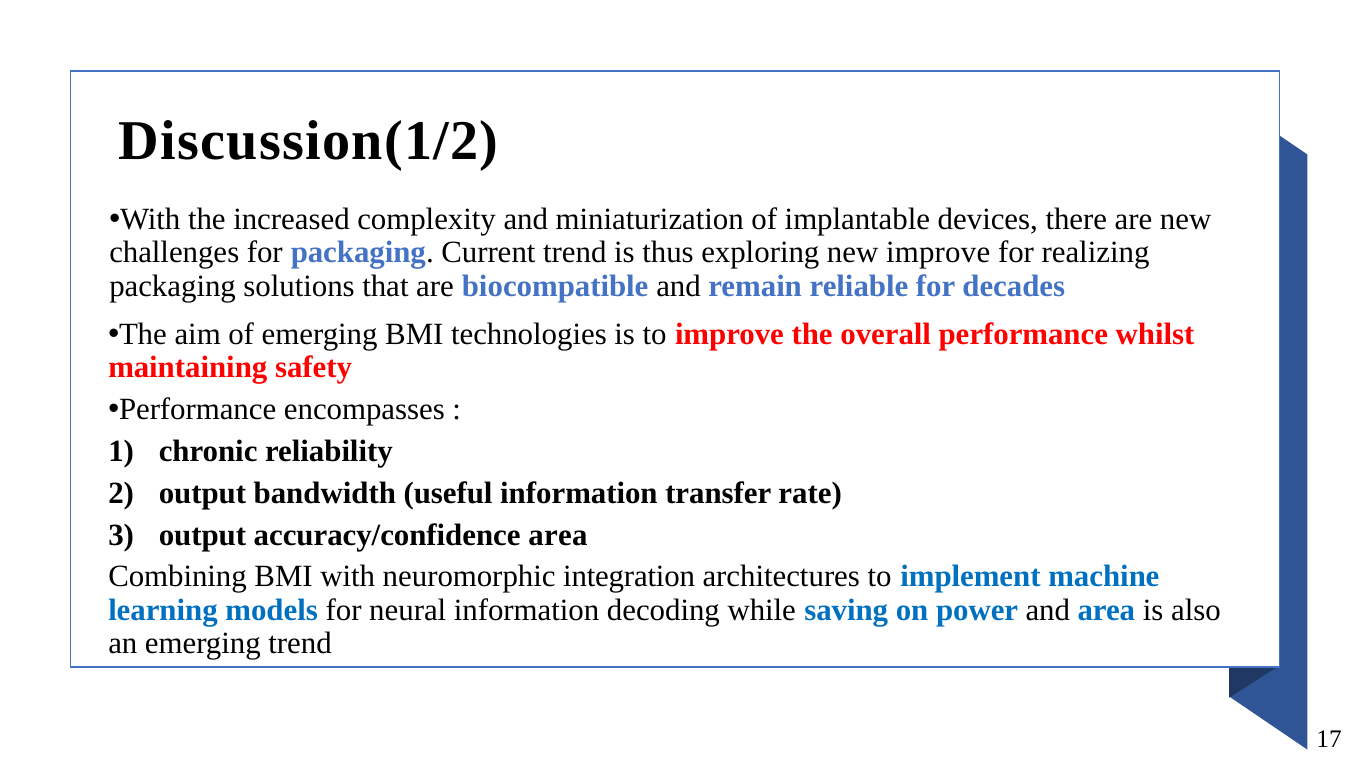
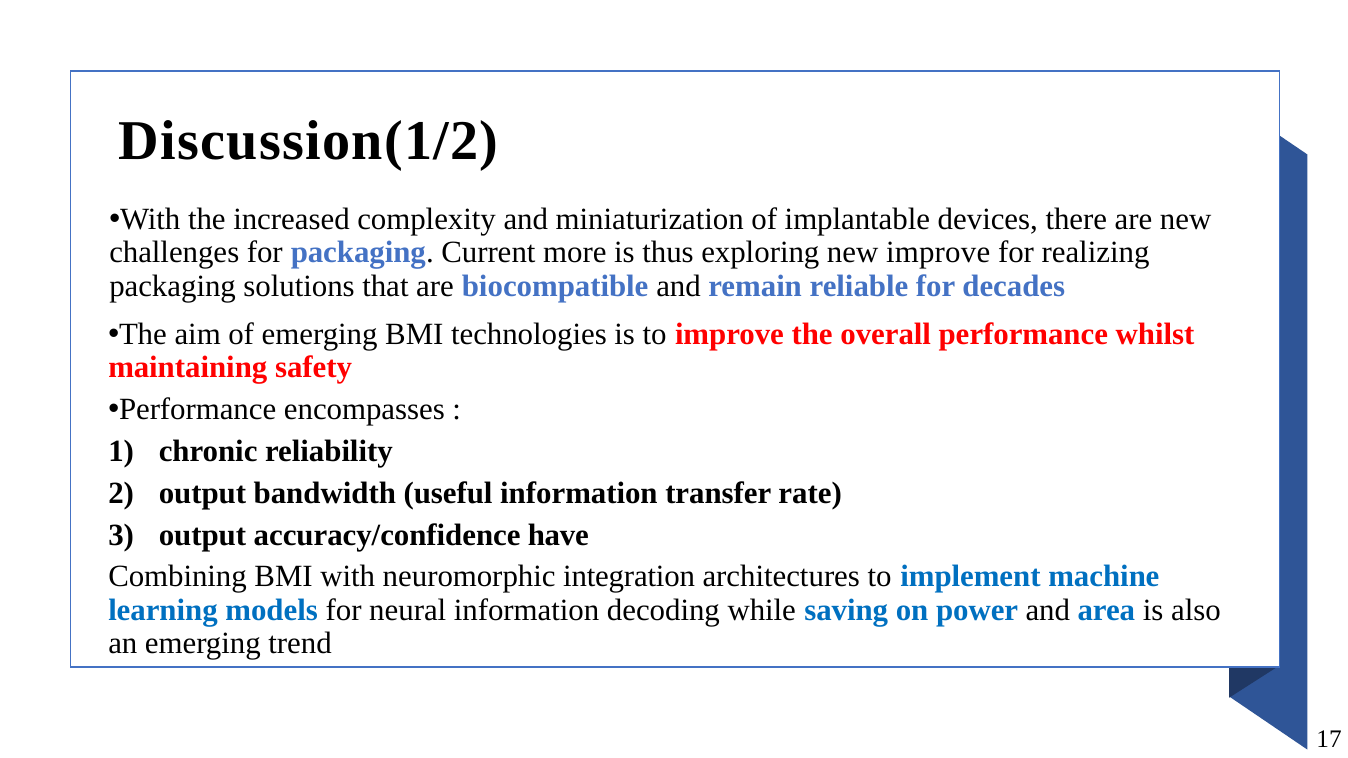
Current trend: trend -> more
accuracy/confidence area: area -> have
